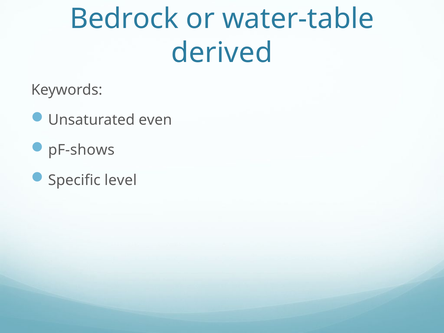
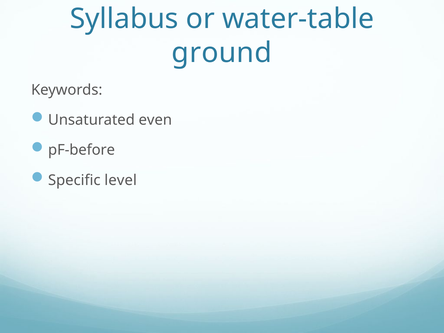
Bedrock: Bedrock -> Syllabus
derived: derived -> ground
pF-shows: pF-shows -> pF-before
